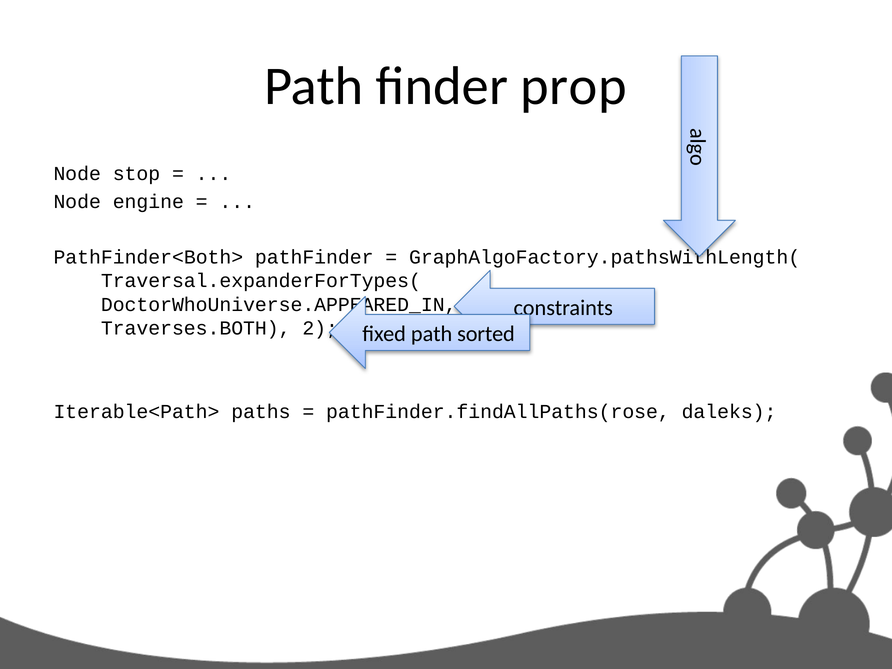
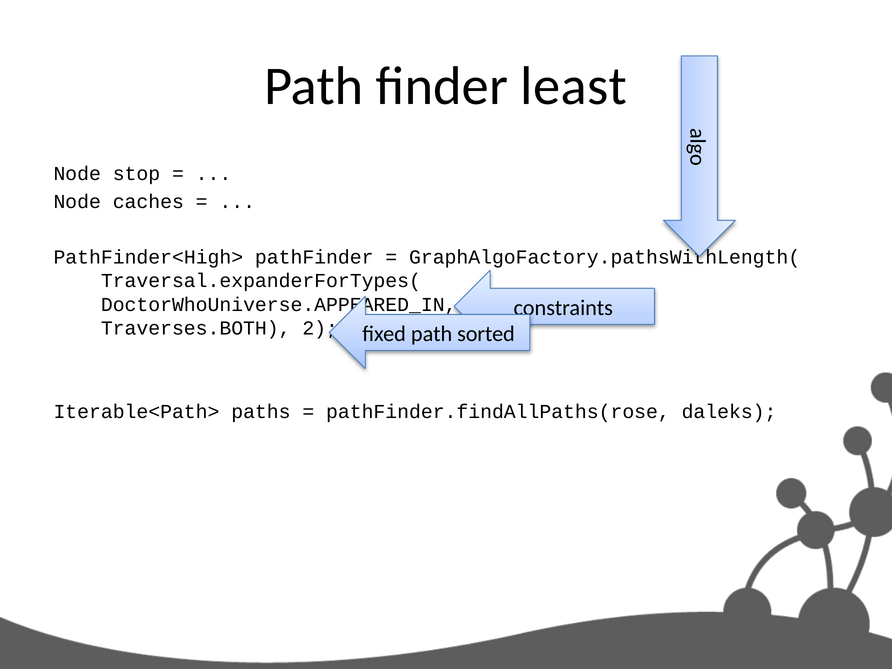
prop: prop -> least
engine: engine -> caches
PathFinder<Both>: PathFinder<Both> -> PathFinder<High>
